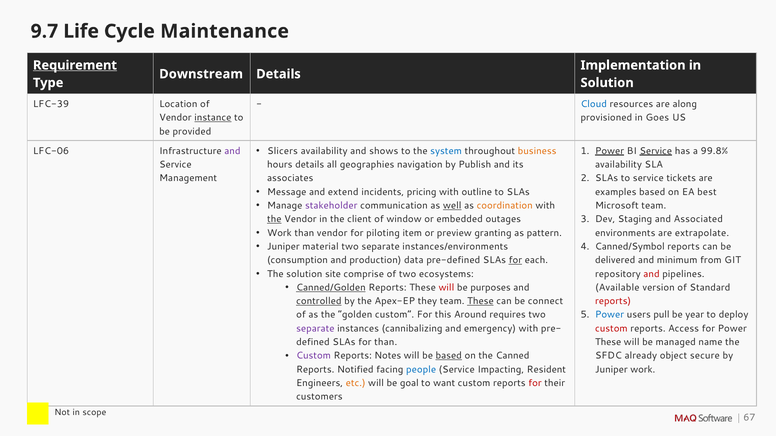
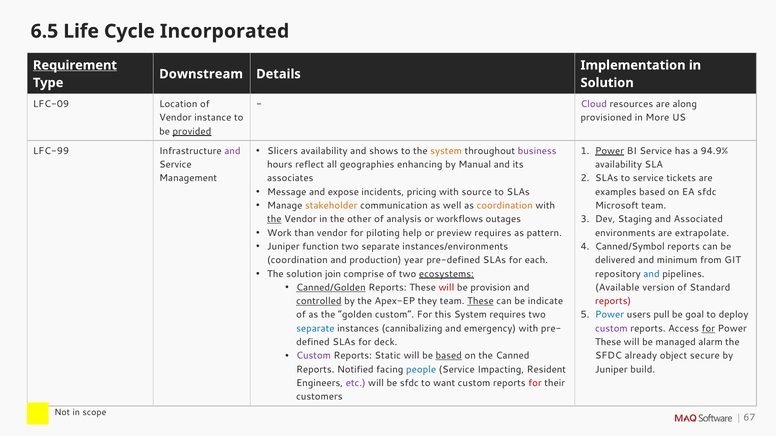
9.7: 9.7 -> 6.5
Maintenance: Maintenance -> Incorporated
LFC-39: LFC-39 -> LFC-09
Cloud colour: blue -> purple
instance underline: present -> none
Goes: Goes -> More
provided underline: none -> present
system at (446, 151) colour: blue -> orange
business colour: orange -> purple
LFC-06: LFC-06 -> LFC-99
Service at (656, 151) underline: present -> none
99.8%: 99.8% -> 94.9%
hours details: details -> reflect
navigation: navigation -> enhancing
Publish: Publish -> Manual
extend: extend -> expose
outline: outline -> source
EA best: best -> sfdc
stakeholder colour: purple -> orange
well underline: present -> none
client: client -> other
window: window -> analysis
embedded: embedded -> workflows
item: item -> help
preview granting: granting -> requires
material: material -> function
consumption at (297, 260): consumption -> coordination
data: data -> year
for at (515, 260) underline: present -> none
site: site -> join
ecosystems underline: none -> present
and at (652, 274) colour: red -> blue
purposes: purposes -> provision
connect: connect -> indicate
this Around: Around -> System
year: year -> goal
separate at (315, 329) colour: purple -> blue
custom at (611, 329) colour: red -> purple
for at (708, 329) underline: none -> present
for than: than -> deck
name: name -> alarm
Notes: Notes -> Static
Juniper work: work -> build
etc colour: orange -> purple
be goal: goal -> sfdc
